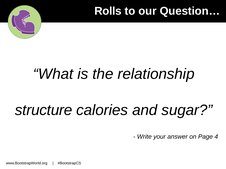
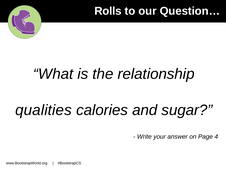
structure: structure -> qualities
